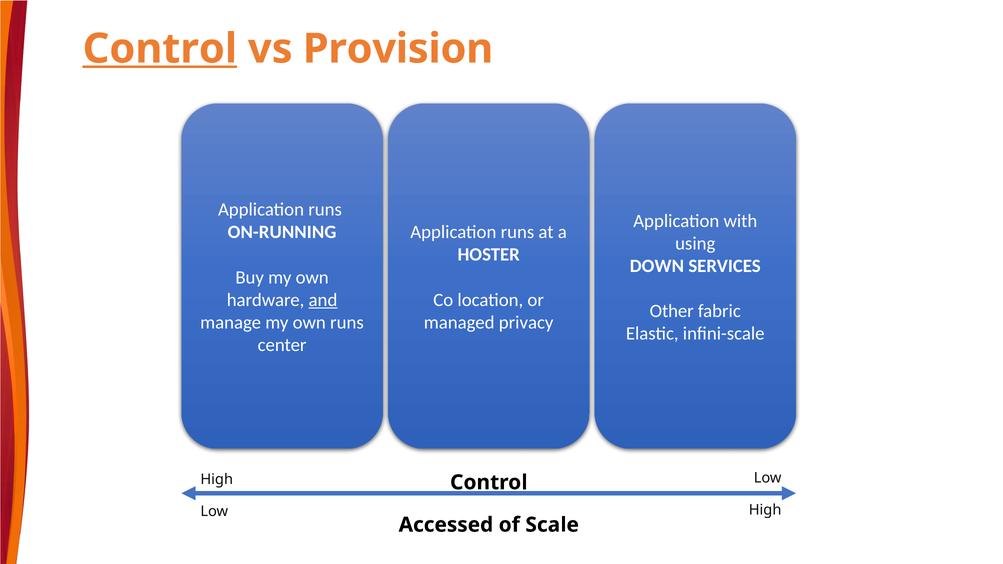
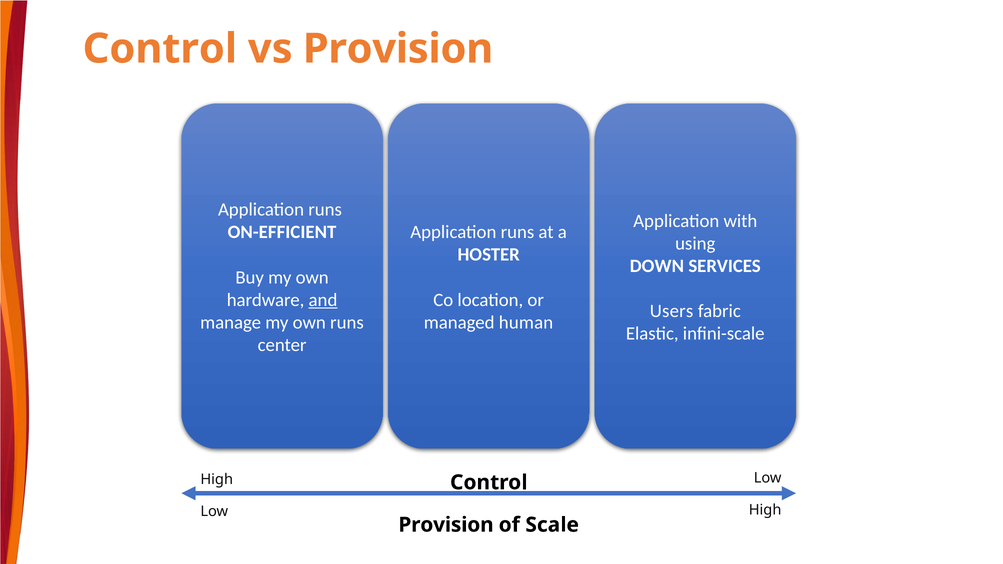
Control at (160, 49) underline: present -> none
ON-RUNNING: ON-RUNNING -> ON-EFFICIENT
Other: Other -> Users
privacy: privacy -> human
Accessed at (446, 525): Accessed -> Provision
